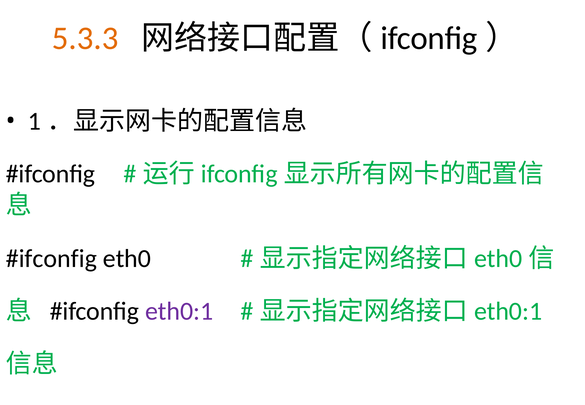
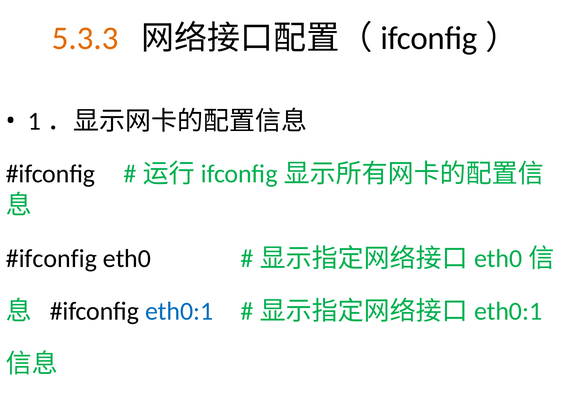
eth0:1 colour: purple -> blue
